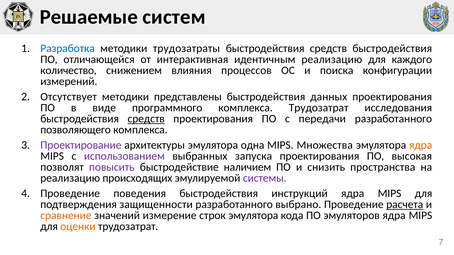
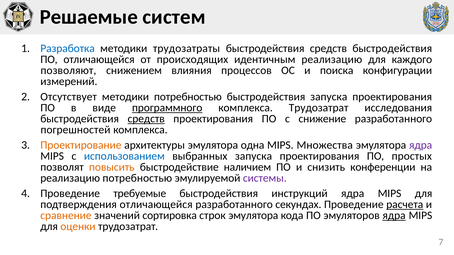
интерактивная: интерактивная -> происходящих
количество: количество -> позволяют
методики представлены: представлены -> потребностью
быстродействия данных: данных -> запуска
программного underline: none -> present
передачи: передачи -> снижение
позволяющего: позволяющего -> погрешностей
Проектирование colour: purple -> orange
ядра at (421, 145) colour: orange -> purple
использованием colour: purple -> blue
высокая: высокая -> простых
повысить colour: purple -> orange
пространства: пространства -> конференции
реализацию происходящих: происходящих -> потребностью
поведения: поведения -> требуемые
подтверждения защищенности: защищенности -> отличающейся
выбрано: выбрано -> секундах
измерение: измерение -> сортировка
ядра at (394, 216) underline: none -> present
